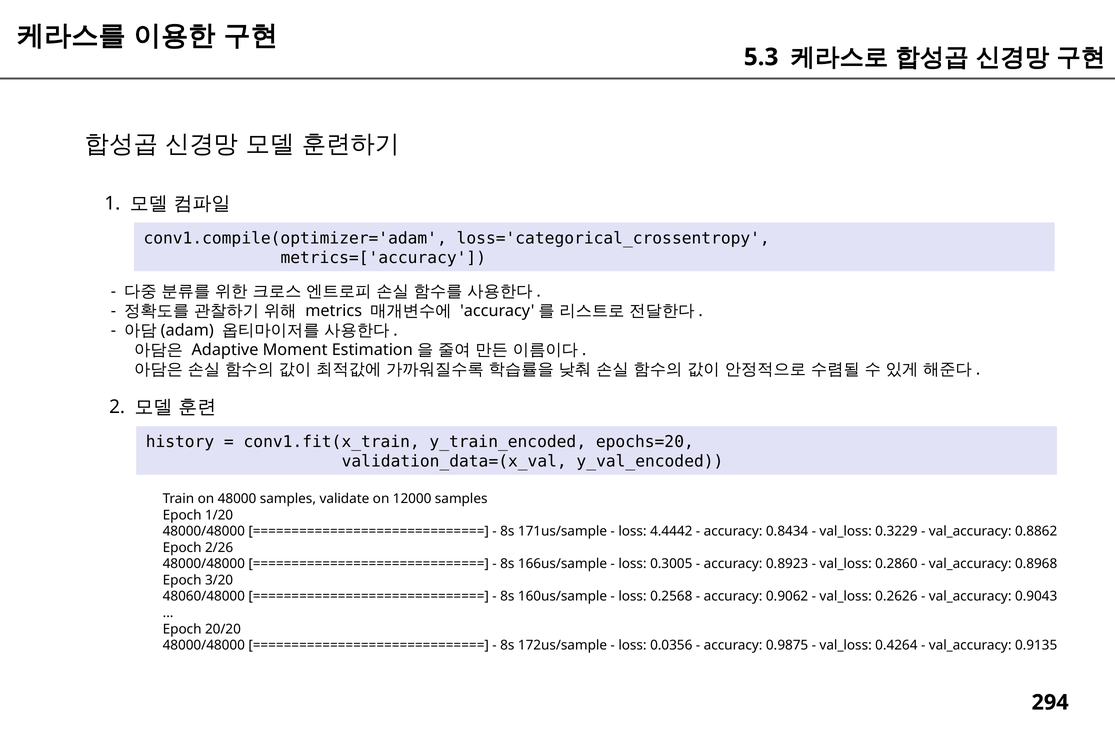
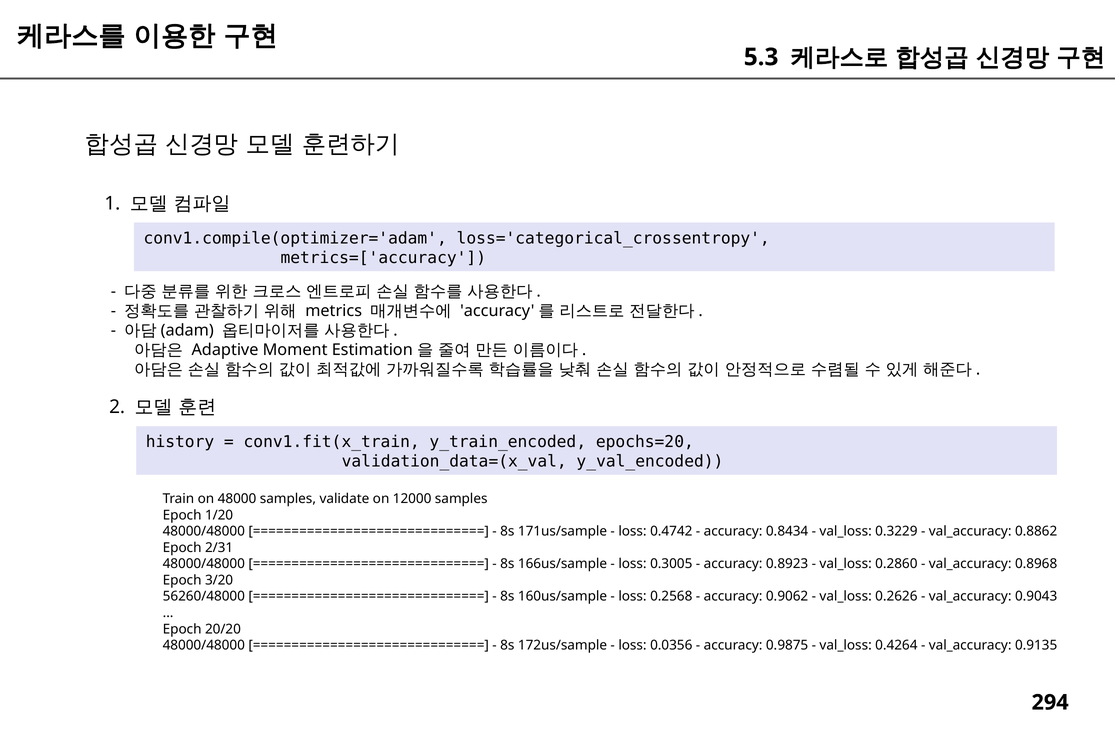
4.4442: 4.4442 -> 0.4742
2/26: 2/26 -> 2/31
48060/48000: 48060/48000 -> 56260/48000
